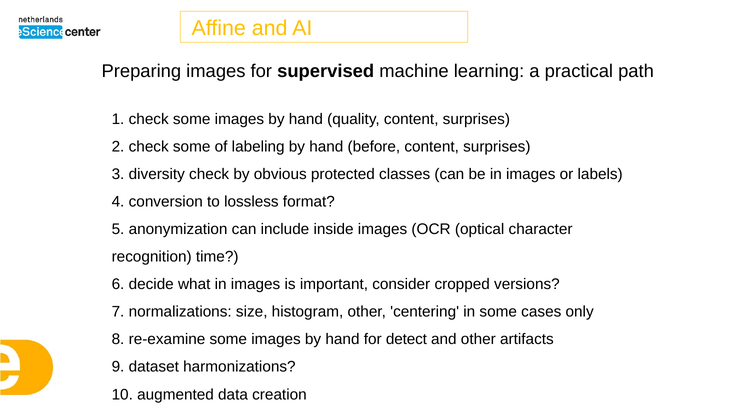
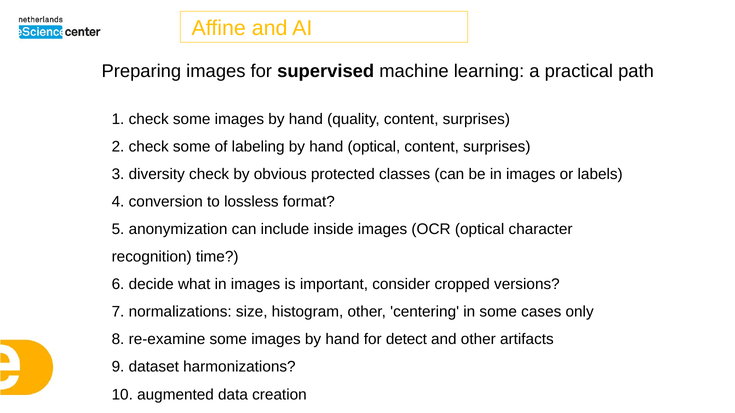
hand before: before -> optical
